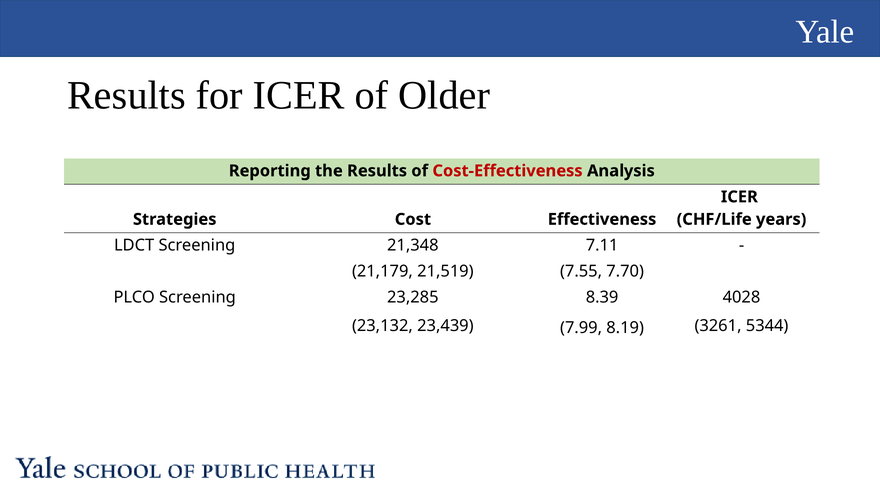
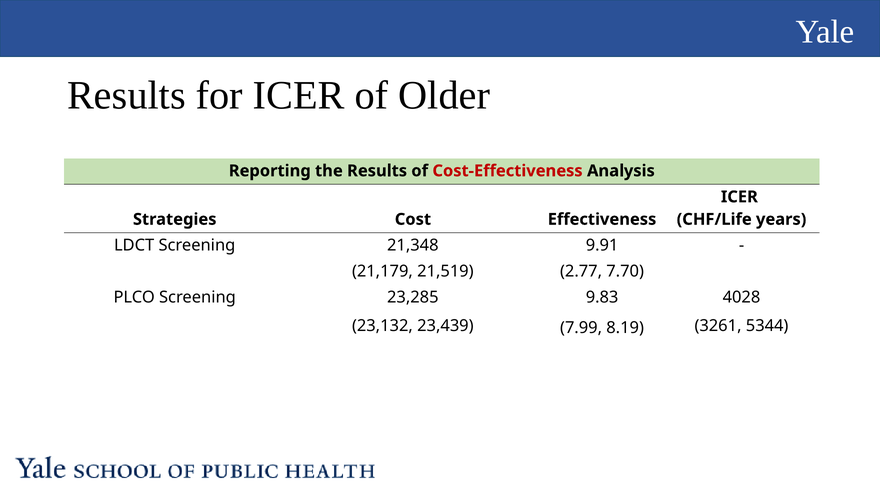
7.11: 7.11 -> 9.91
7.55: 7.55 -> 2.77
8.39: 8.39 -> 9.83
